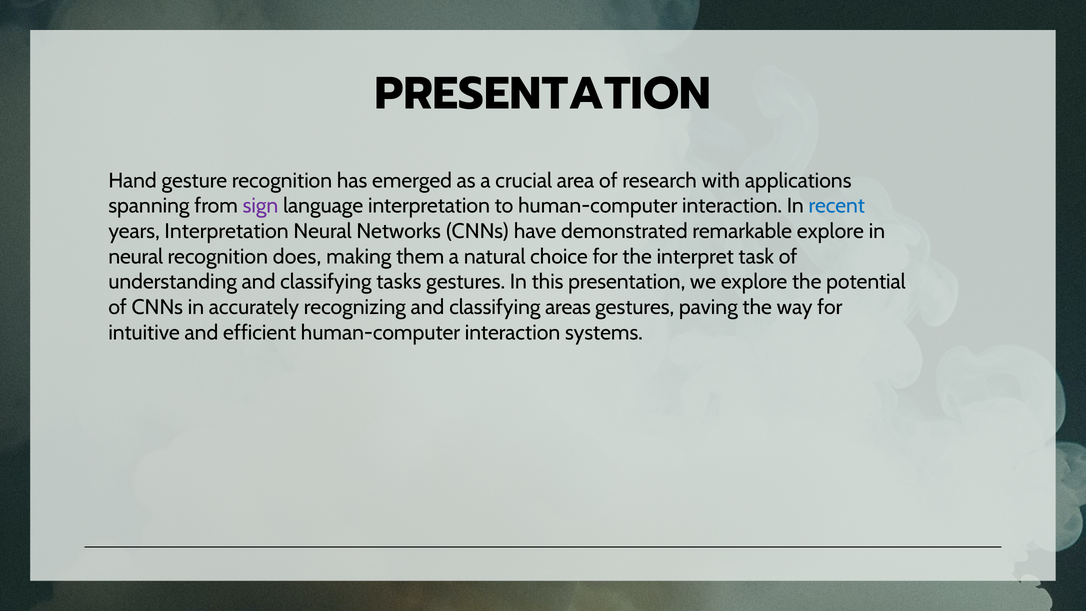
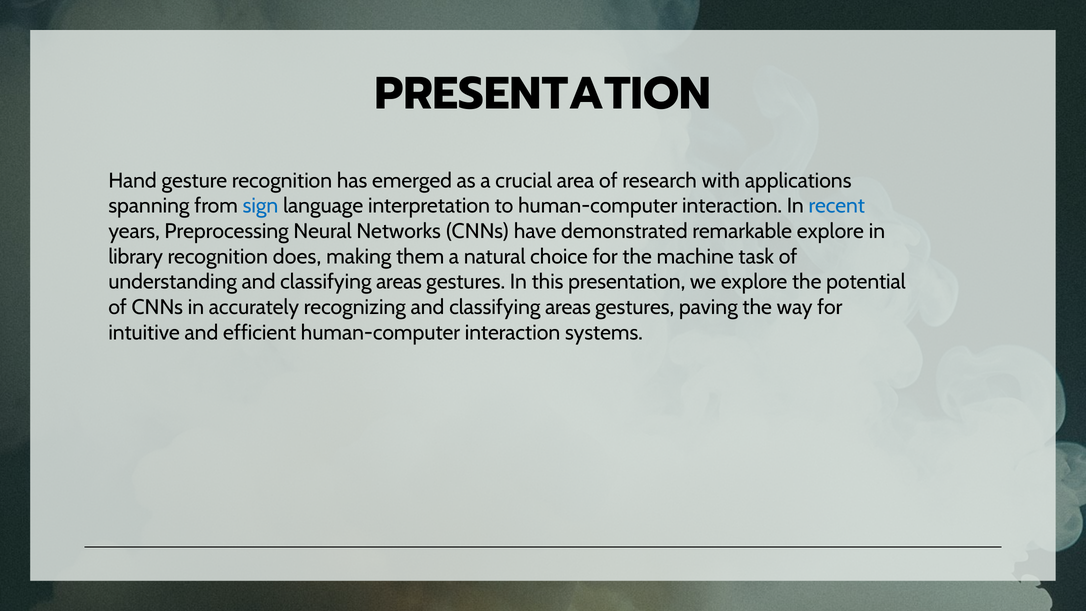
sign colour: purple -> blue
years Interpretation: Interpretation -> Preprocessing
neural at (136, 257): neural -> library
interpret: interpret -> machine
understanding and classifying tasks: tasks -> areas
